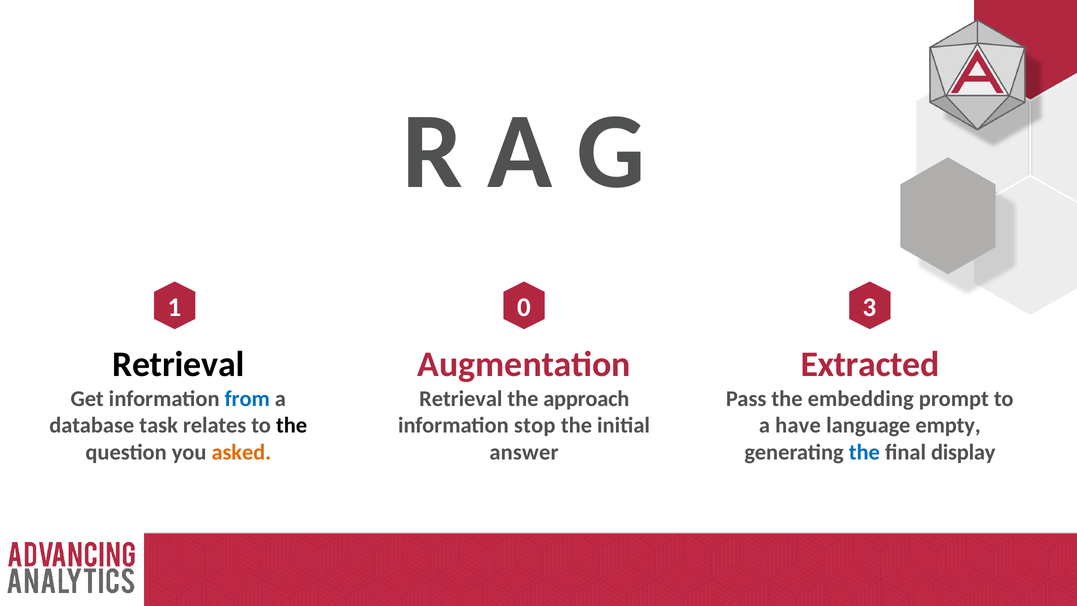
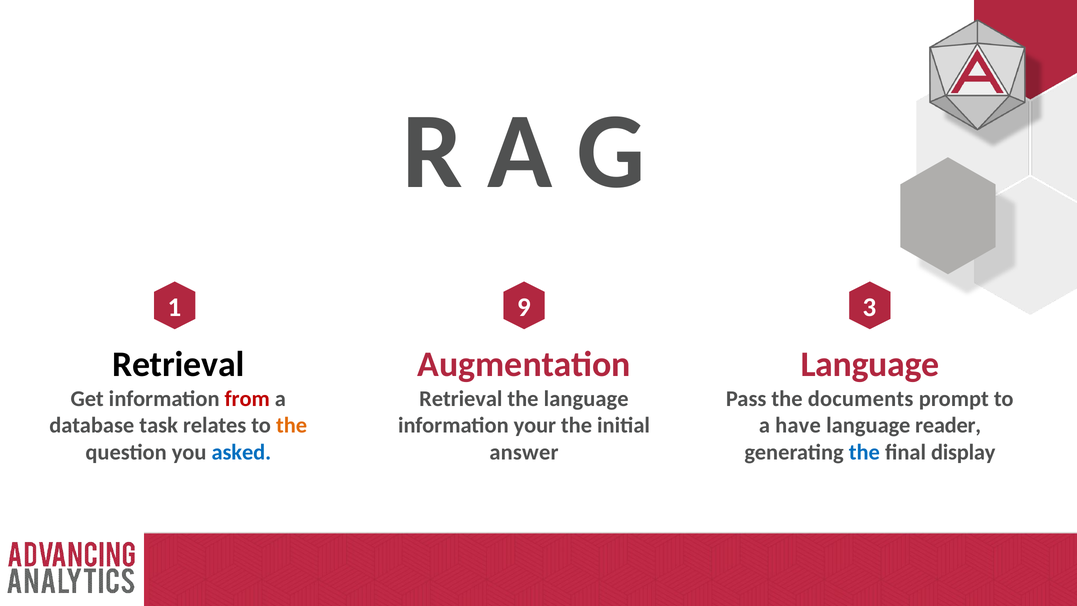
0: 0 -> 9
Extracted at (870, 364): Extracted -> Language
from colour: blue -> red
the approach: approach -> language
embedding: embedding -> documents
the at (292, 425) colour: black -> orange
stop: stop -> your
empty: empty -> reader
asked colour: orange -> blue
